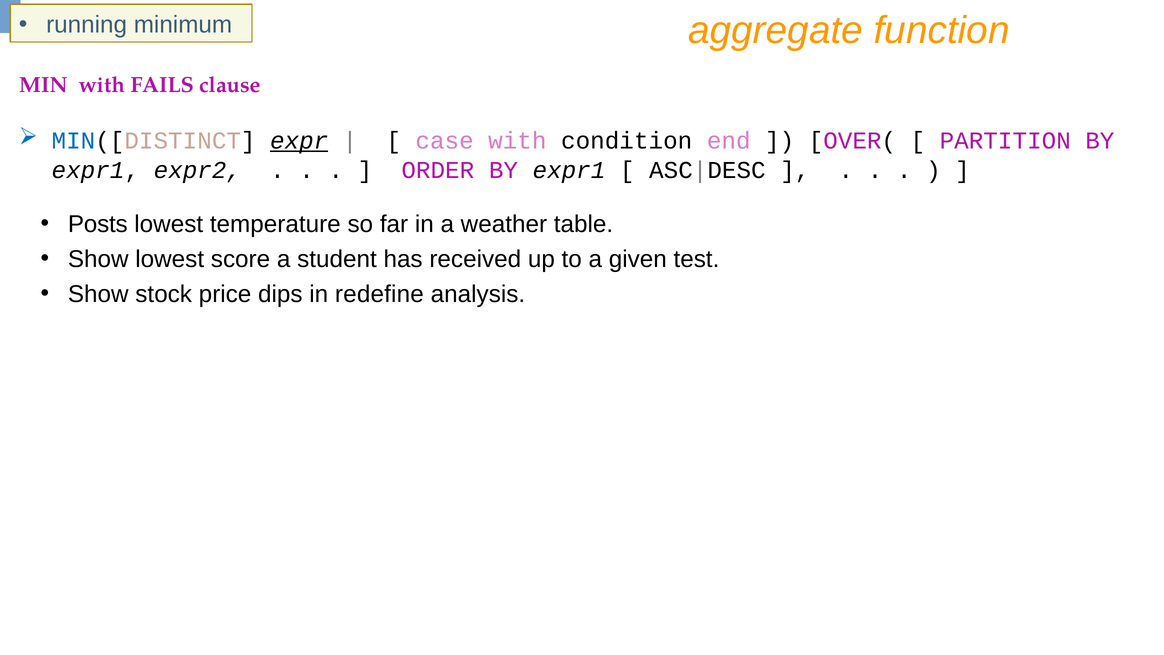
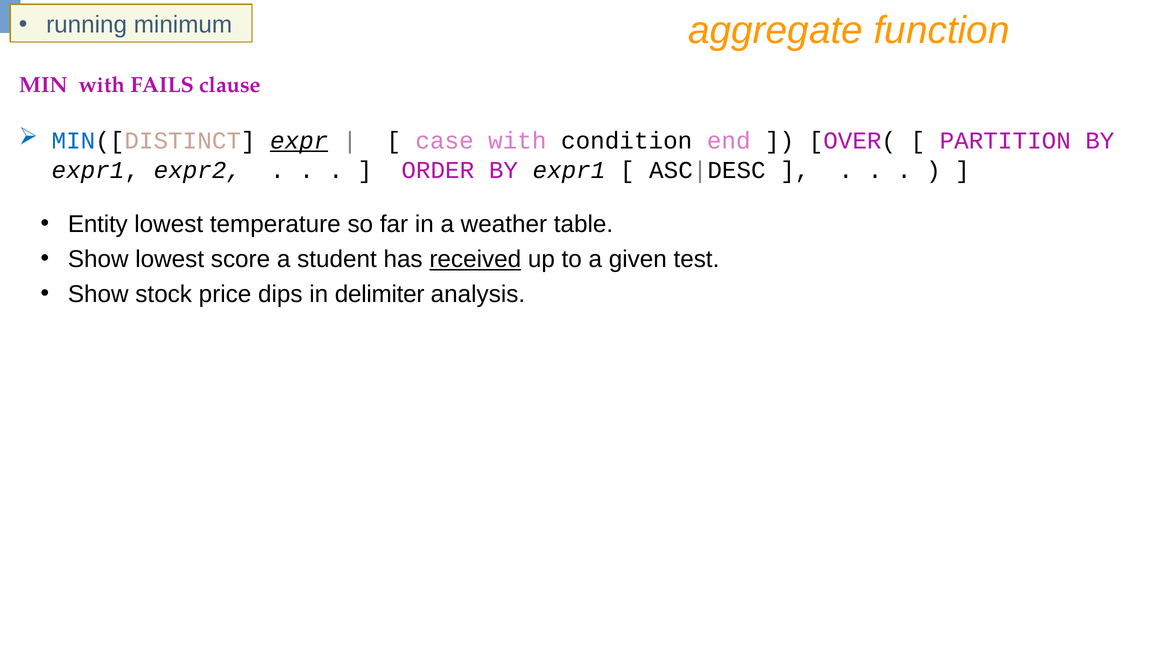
Posts: Posts -> Entity
received underline: none -> present
redefine: redefine -> delimiter
